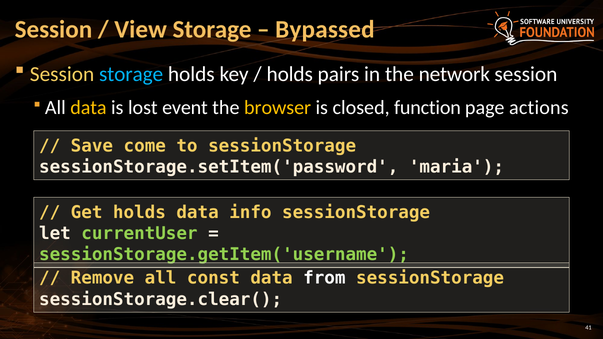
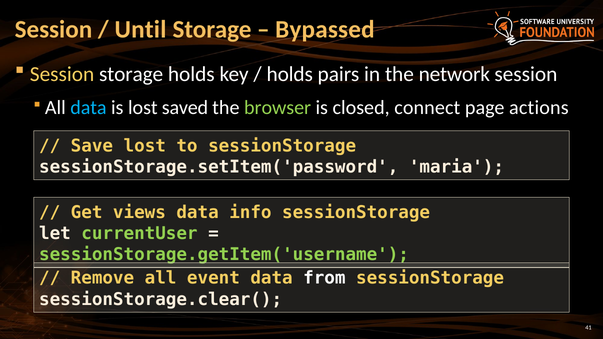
View: View -> Until
storage at (131, 74) colour: light blue -> white
data at (88, 108) colour: yellow -> light blue
event: event -> saved
browser colour: yellow -> light green
function: function -> connect
Save come: come -> lost
Get holds: holds -> views
const: const -> event
